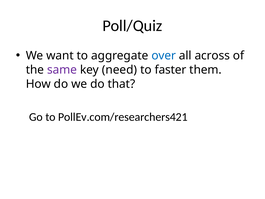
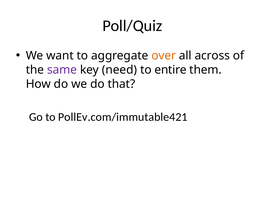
over colour: blue -> orange
faster: faster -> entire
PollEv.com/researchers421: PollEv.com/researchers421 -> PollEv.com/immutable421
